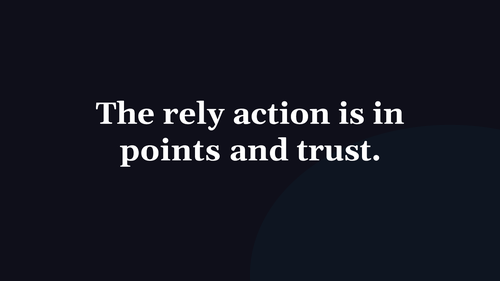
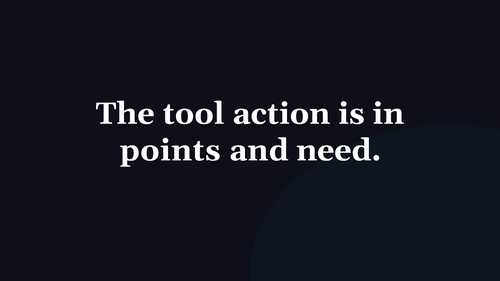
rely: rely -> tool
trust: trust -> need
